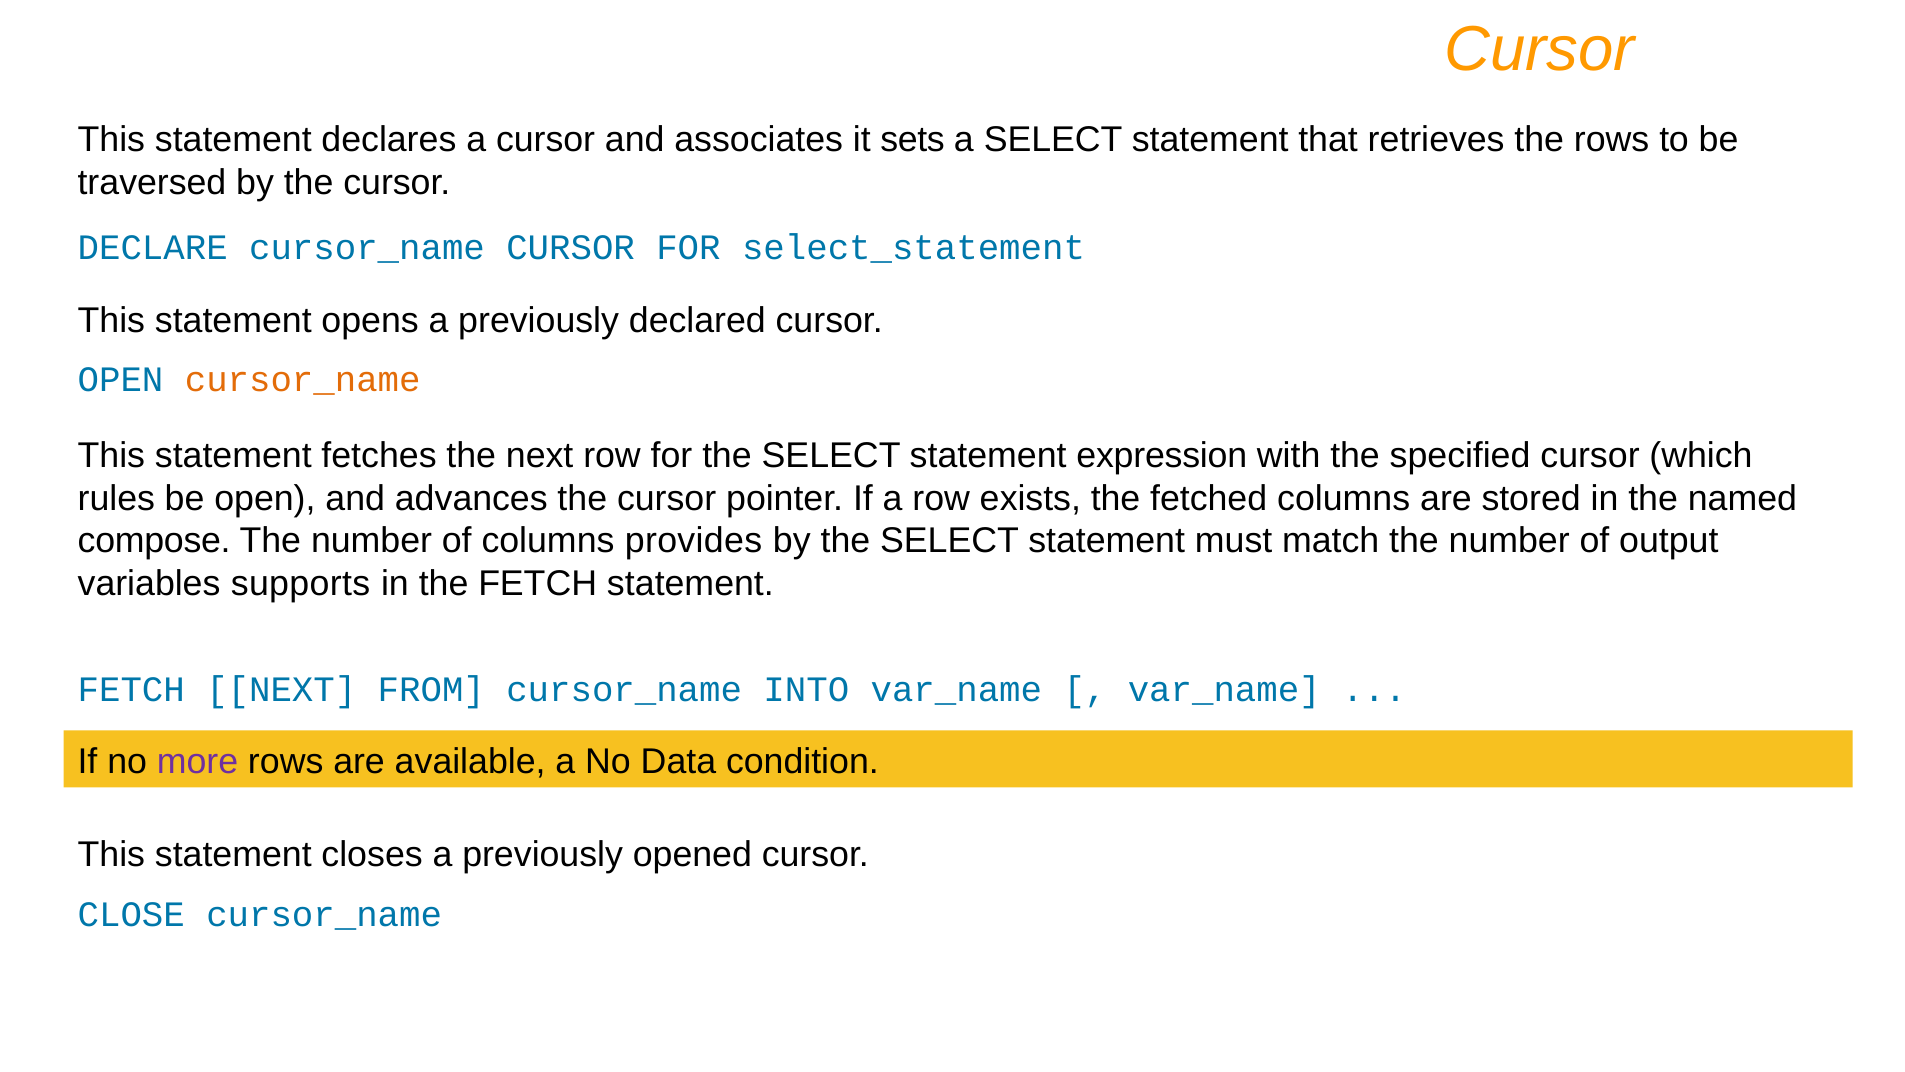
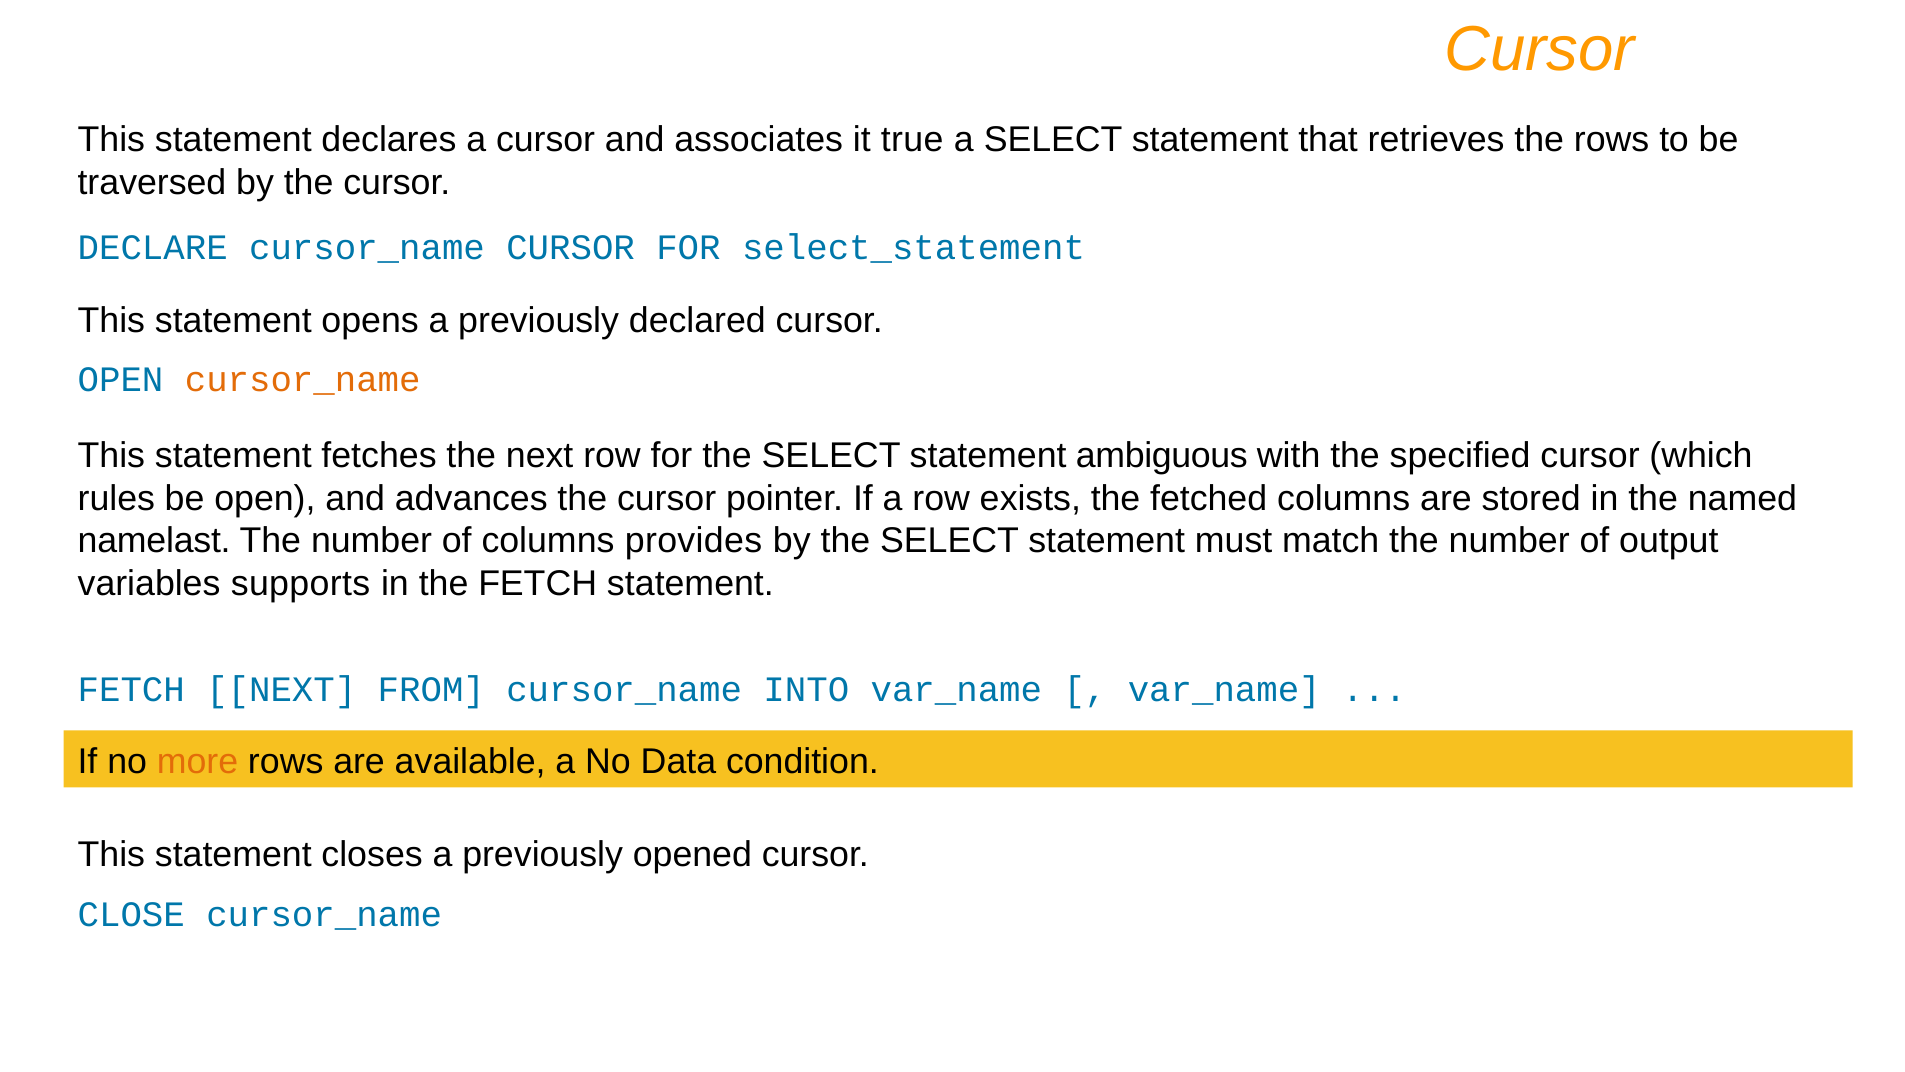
sets: sets -> true
expression: expression -> ambiguous
compose: compose -> namelast
more colour: purple -> orange
